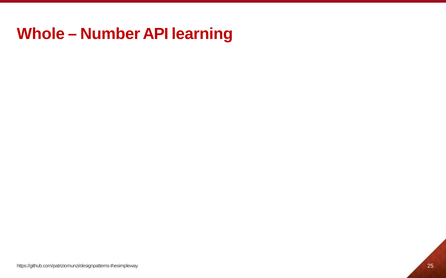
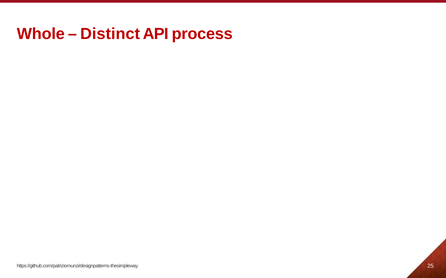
Number: Number -> Distinct
learning: learning -> process
